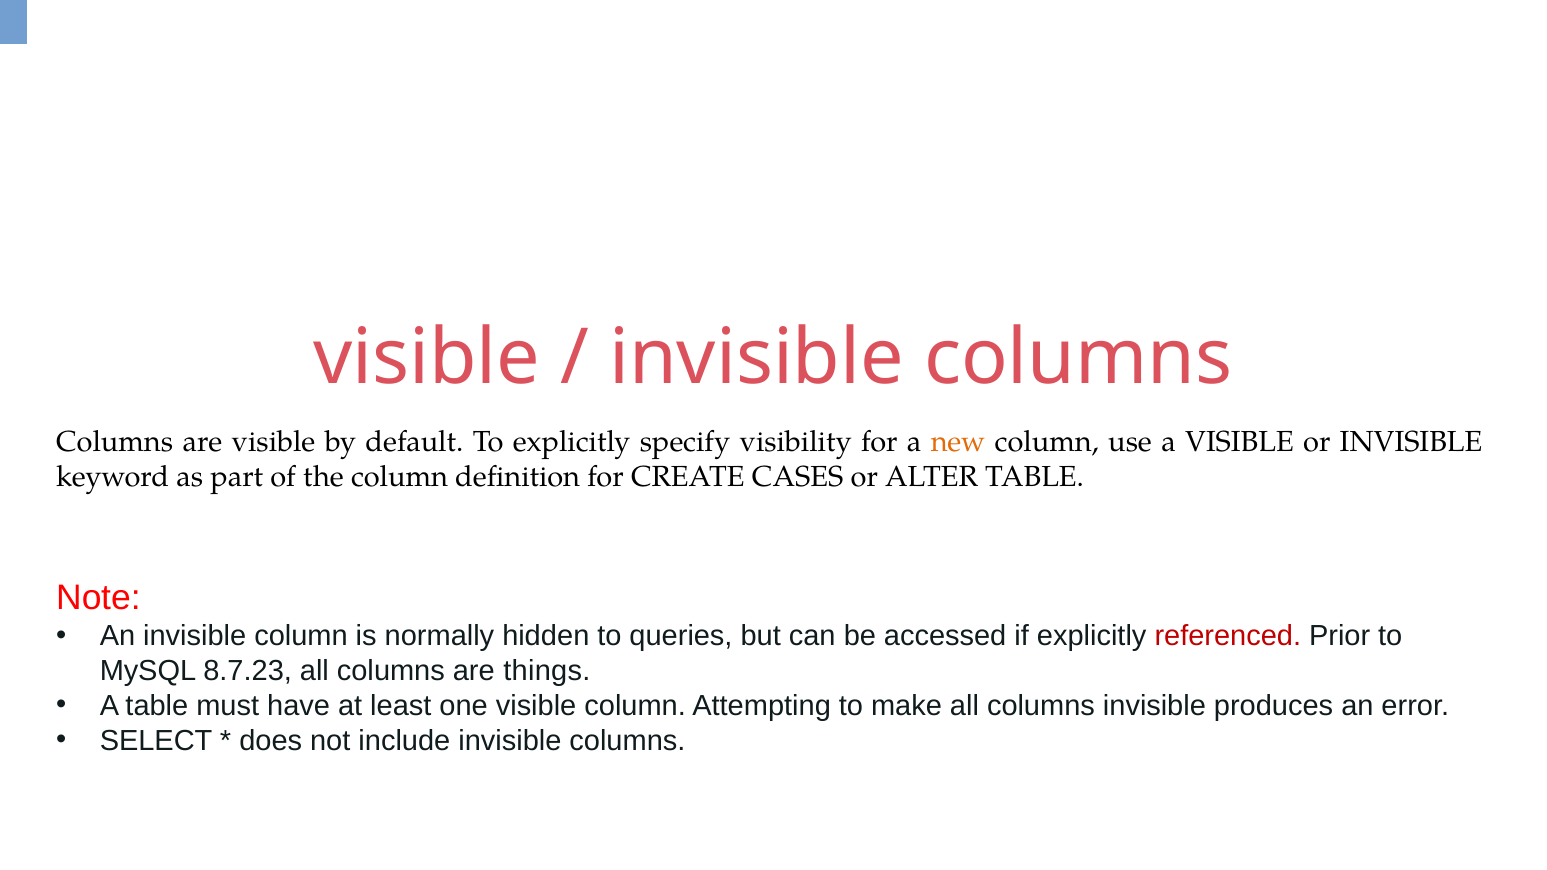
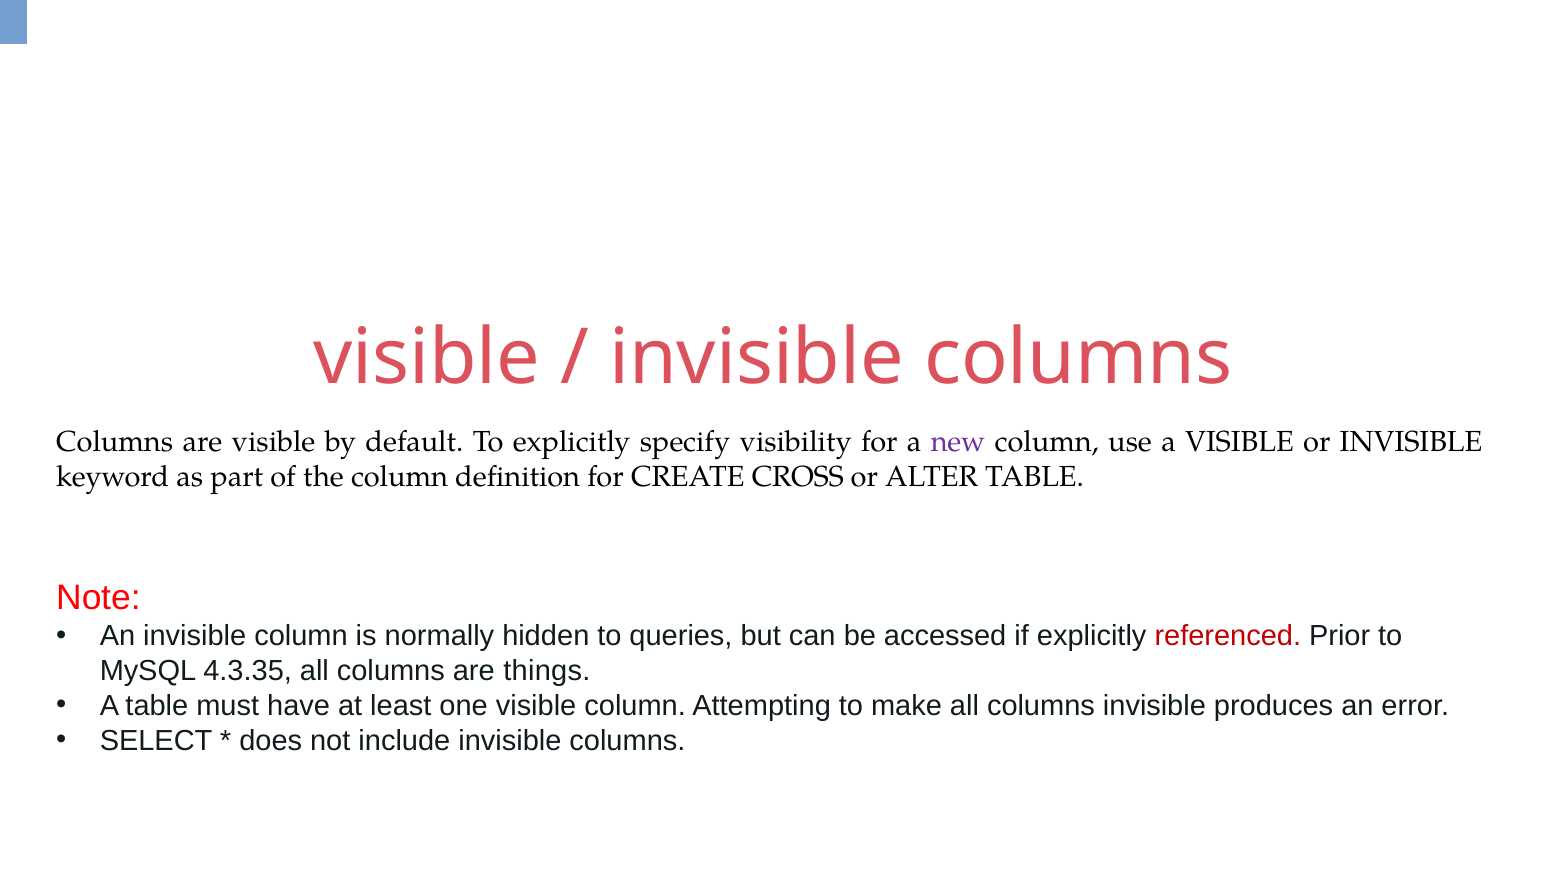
new colour: orange -> purple
CASES: CASES -> CROSS
8.7.23: 8.7.23 -> 4.3.35
